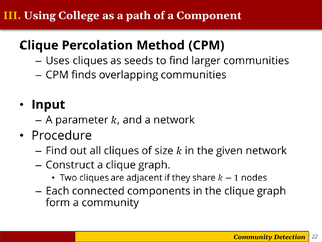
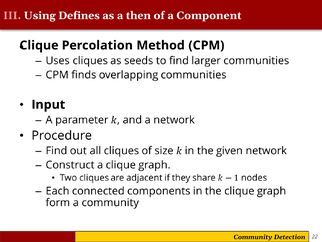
III colour: yellow -> pink
College: College -> Defines
path: path -> then
